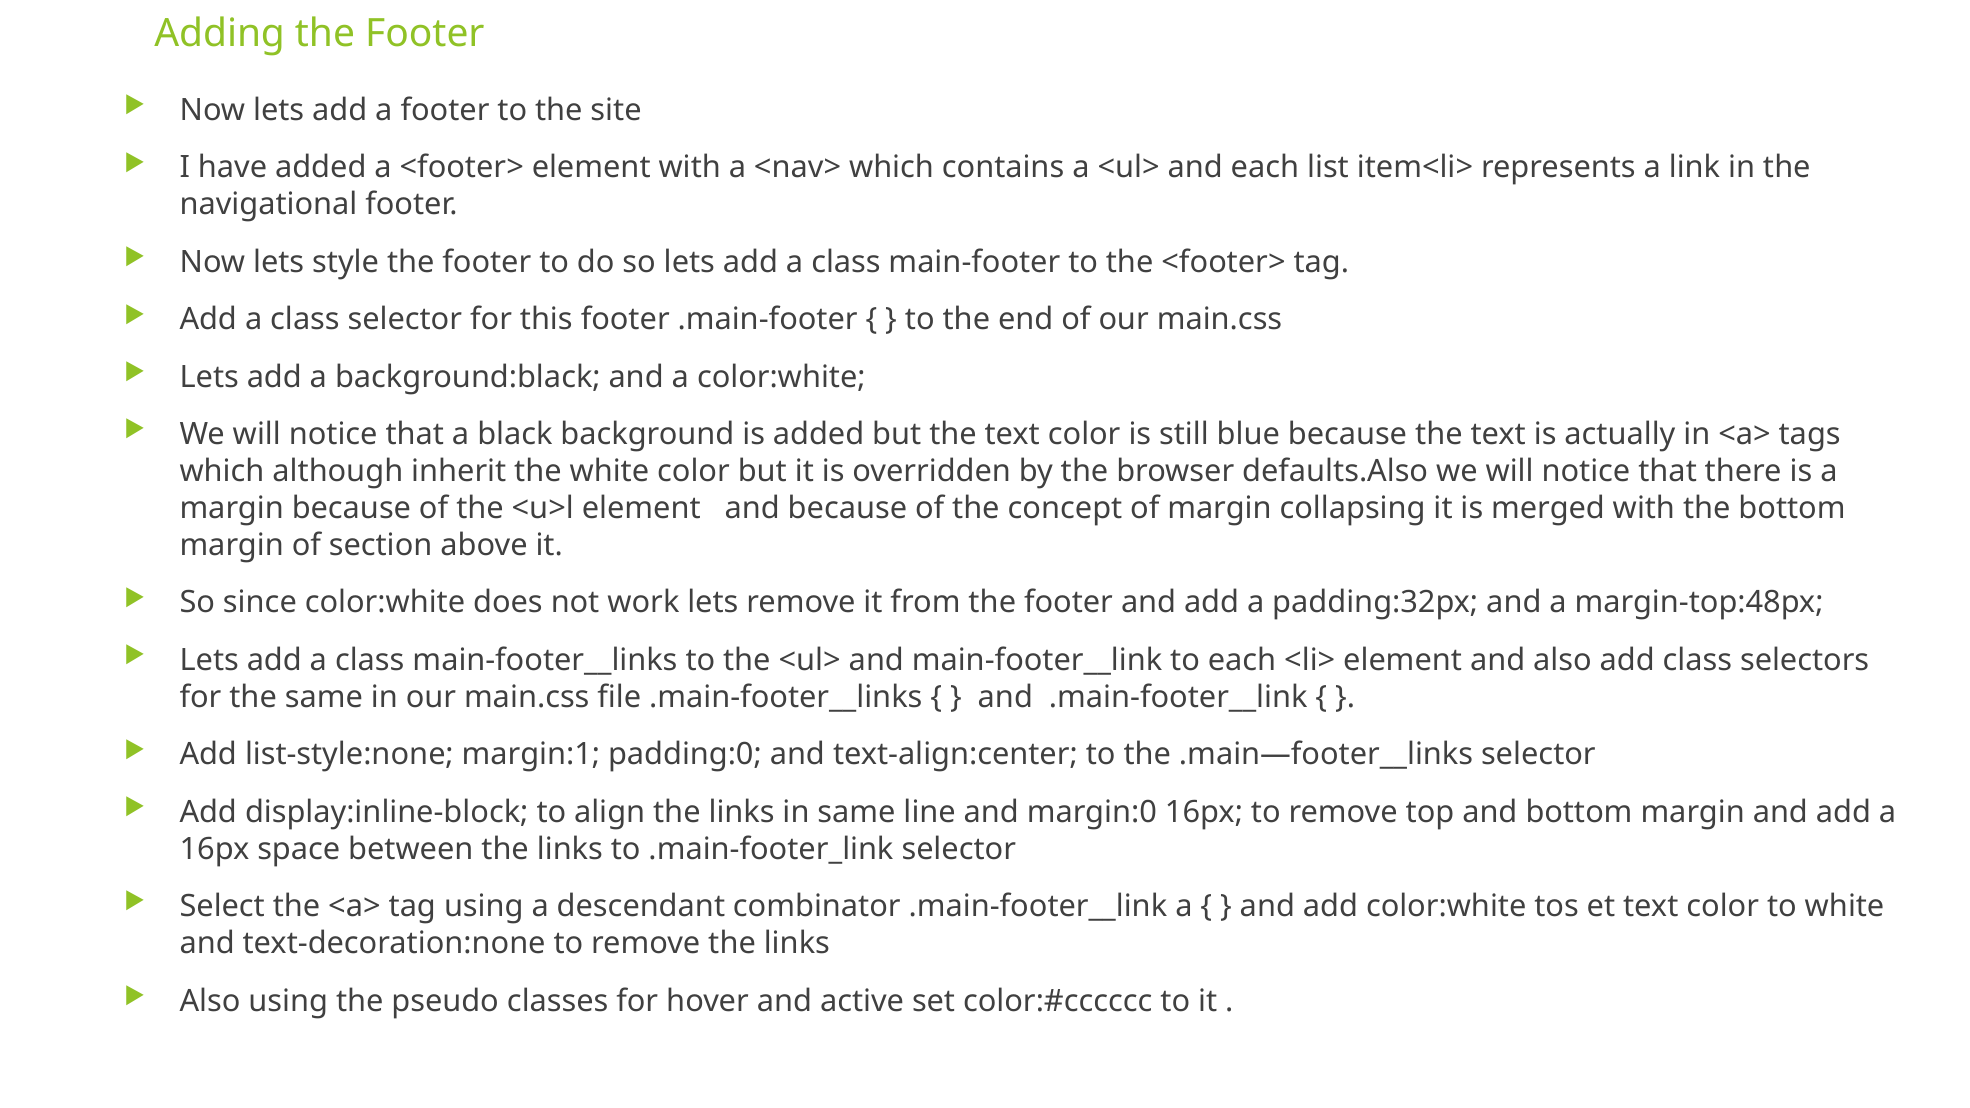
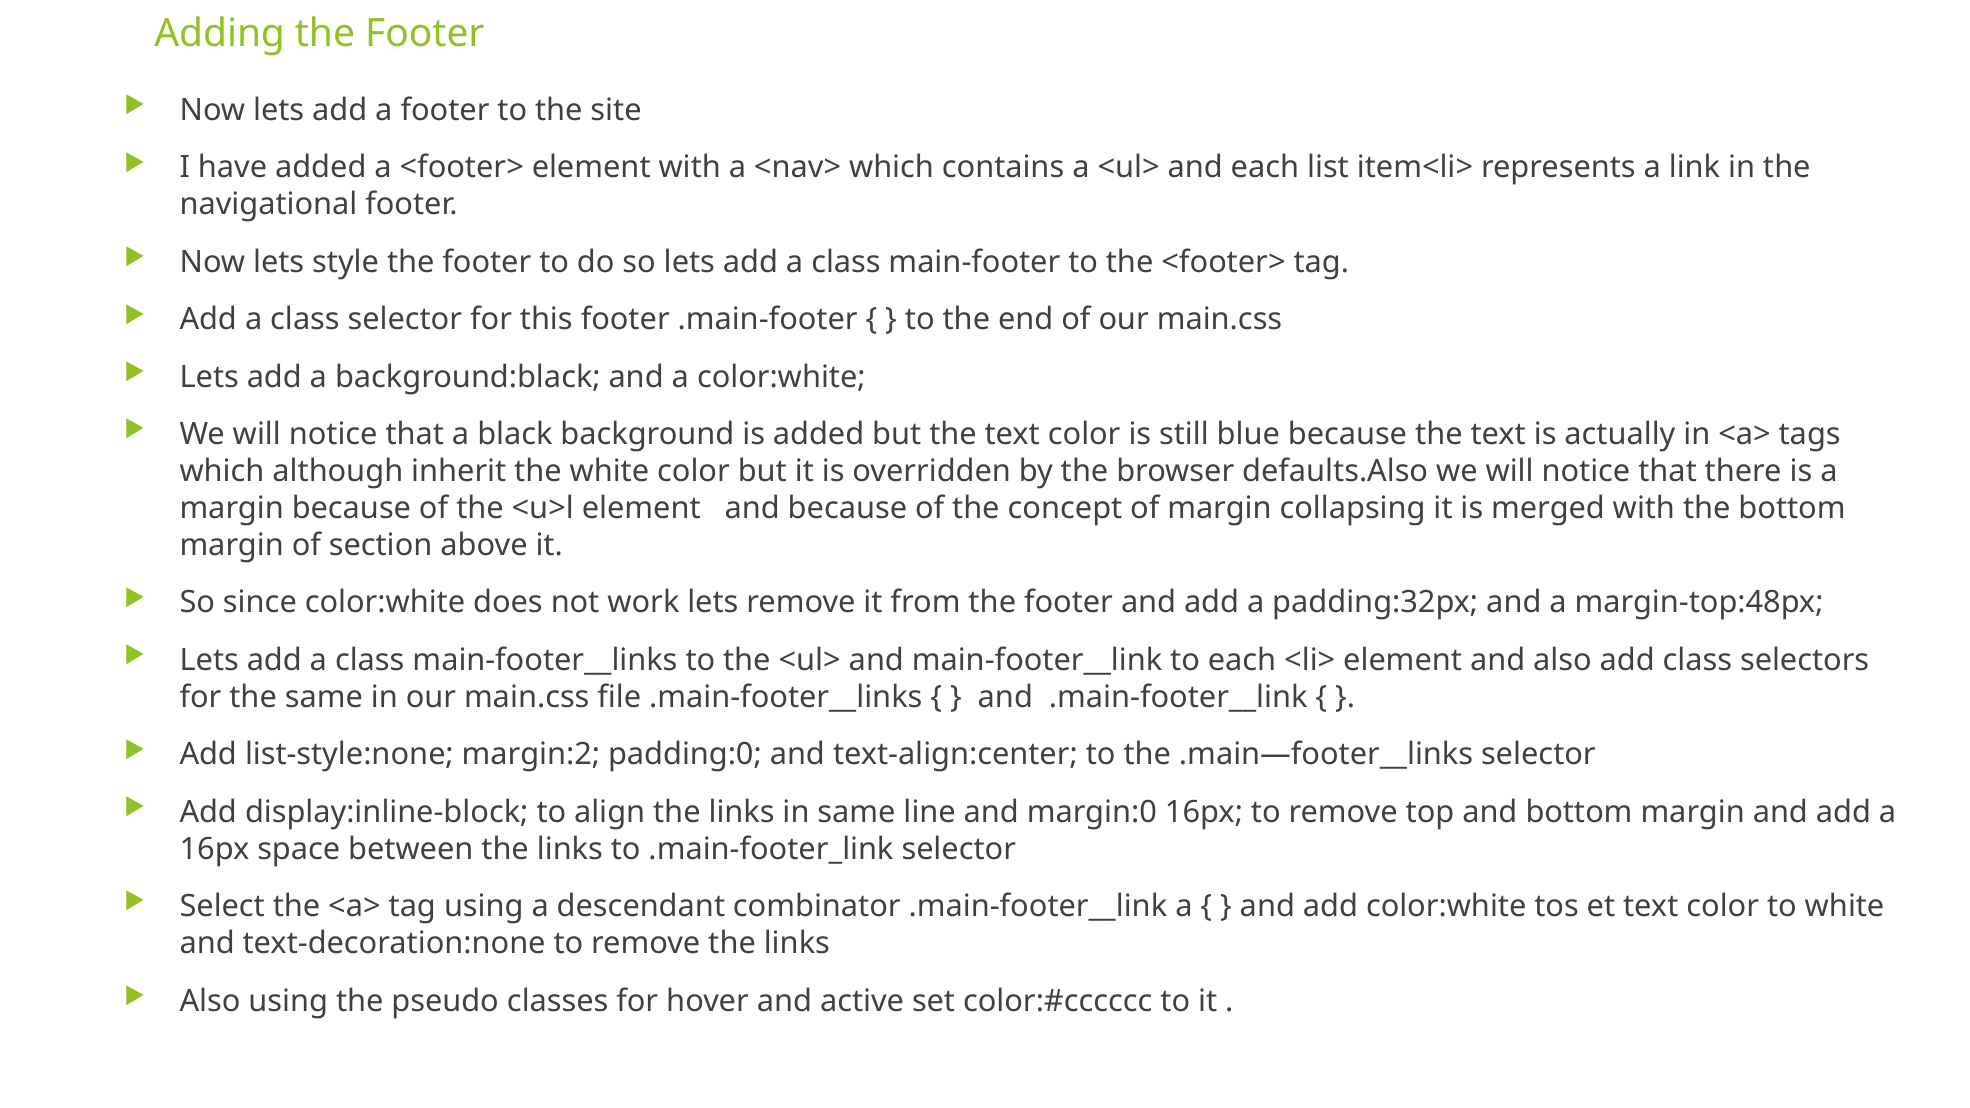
margin:1: margin:1 -> margin:2
